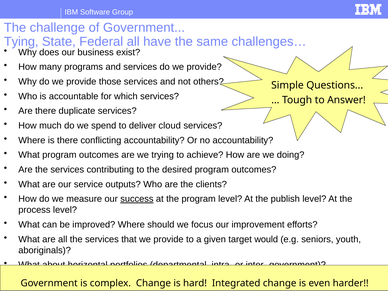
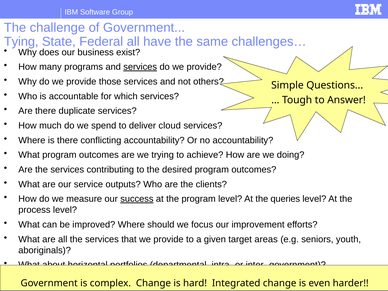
services at (140, 67) underline: none -> present
publish: publish -> queries
would: would -> areas
